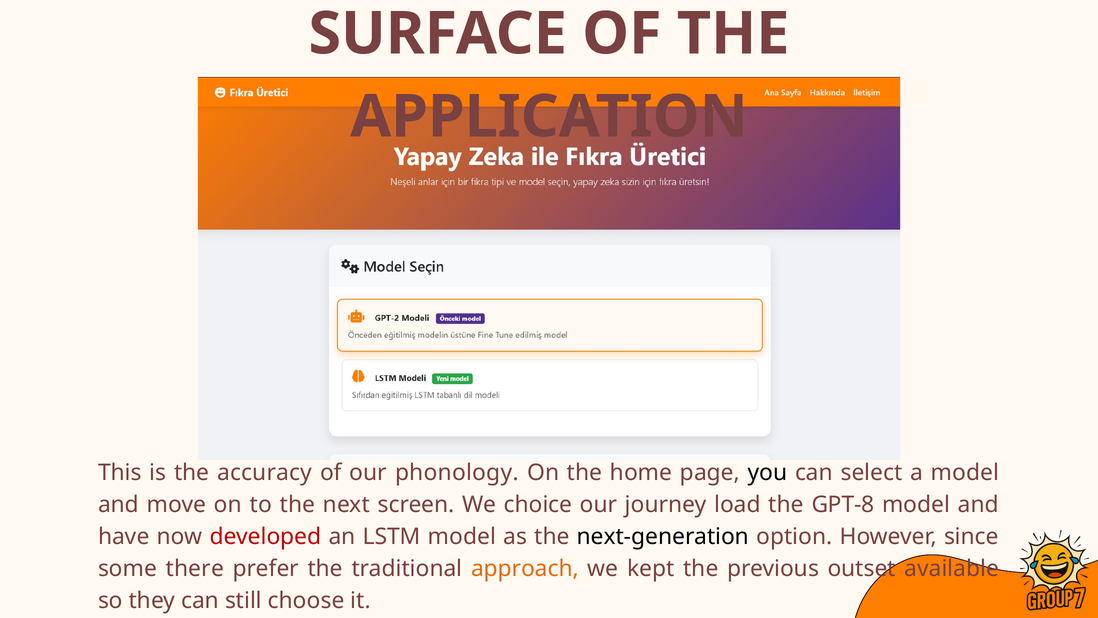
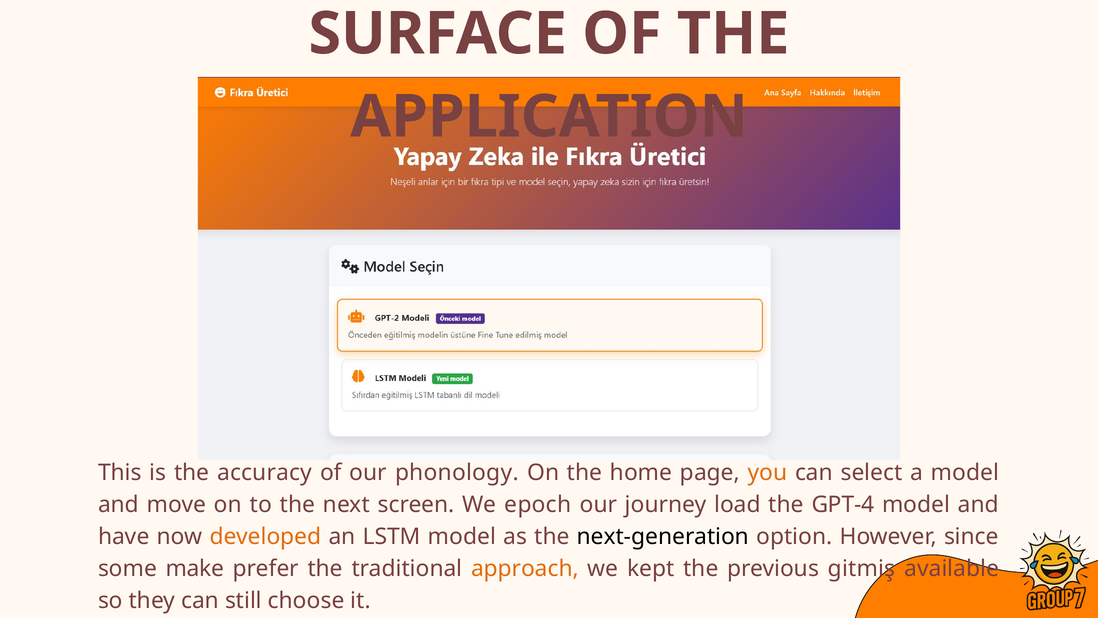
you colour: black -> orange
choice: choice -> epoch
GPT-8: GPT-8 -> GPT-4
developed colour: red -> orange
there: there -> make
outset: outset -> gitmiş
